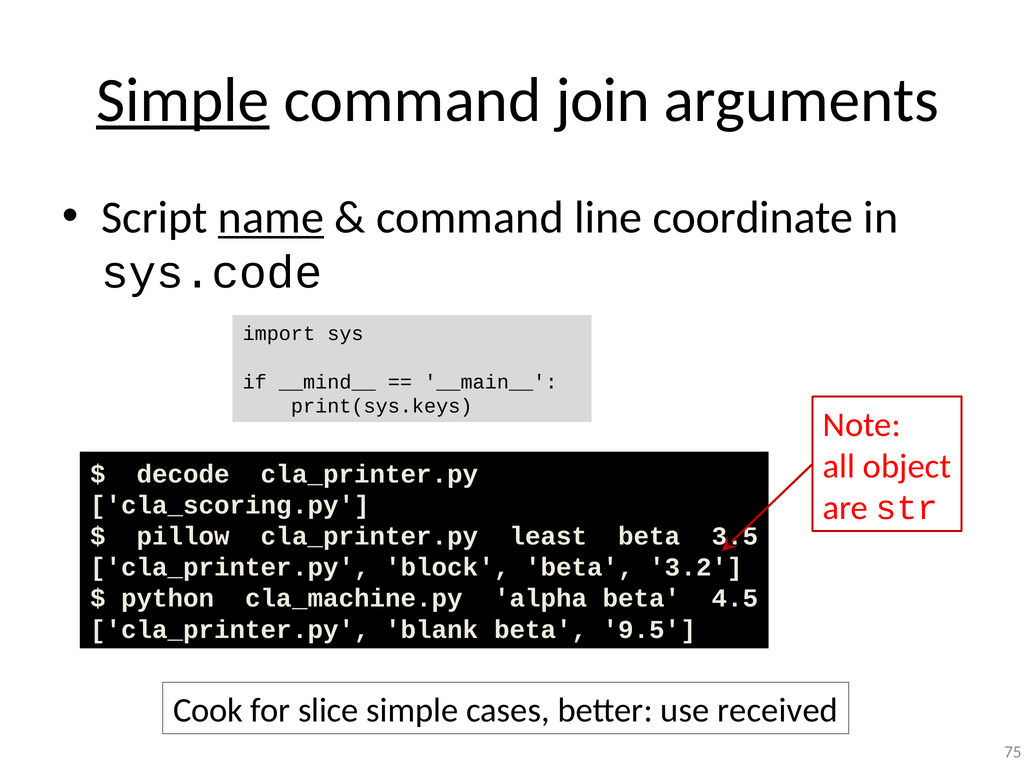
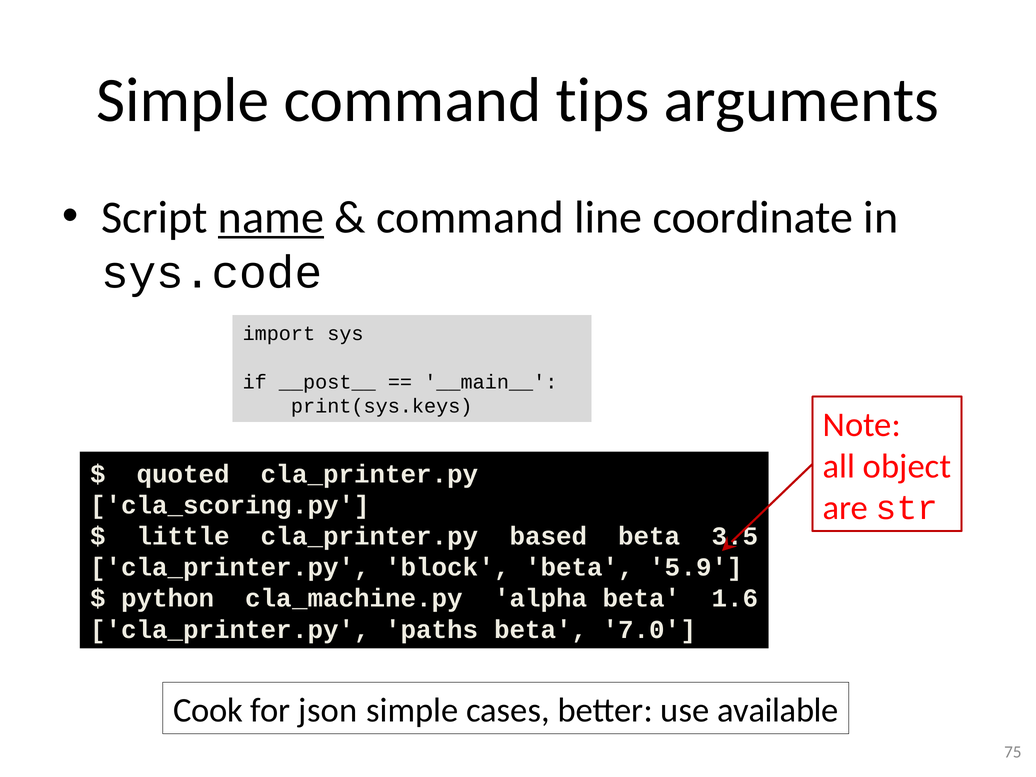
Simple at (183, 100) underline: present -> none
join: join -> tips
__mind__: __mind__ -> __post__
decode: decode -> quoted
pillow: pillow -> little
least: least -> based
3.2: 3.2 -> 5.9
4.5: 4.5 -> 1.6
blank: blank -> paths
9.5: 9.5 -> 7.0
slice: slice -> json
received: received -> available
